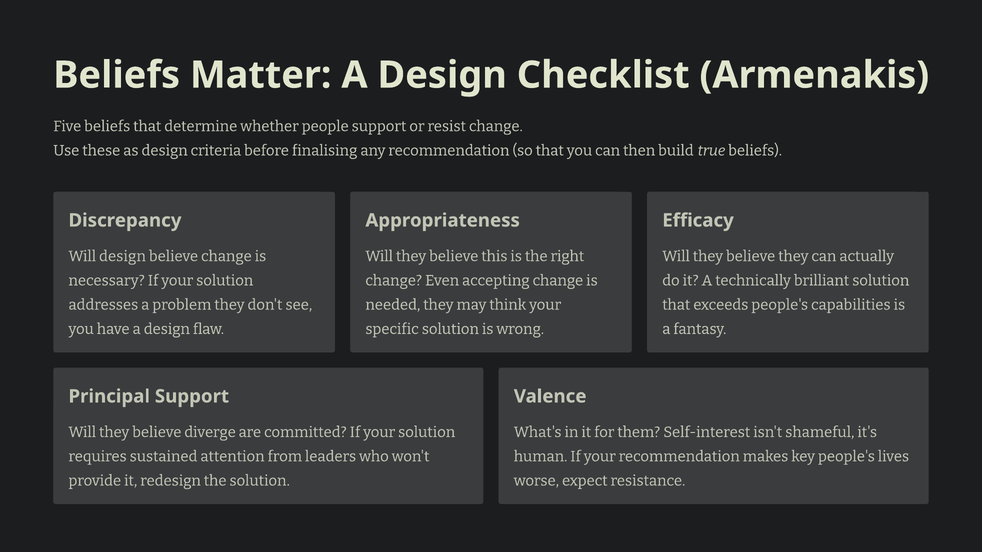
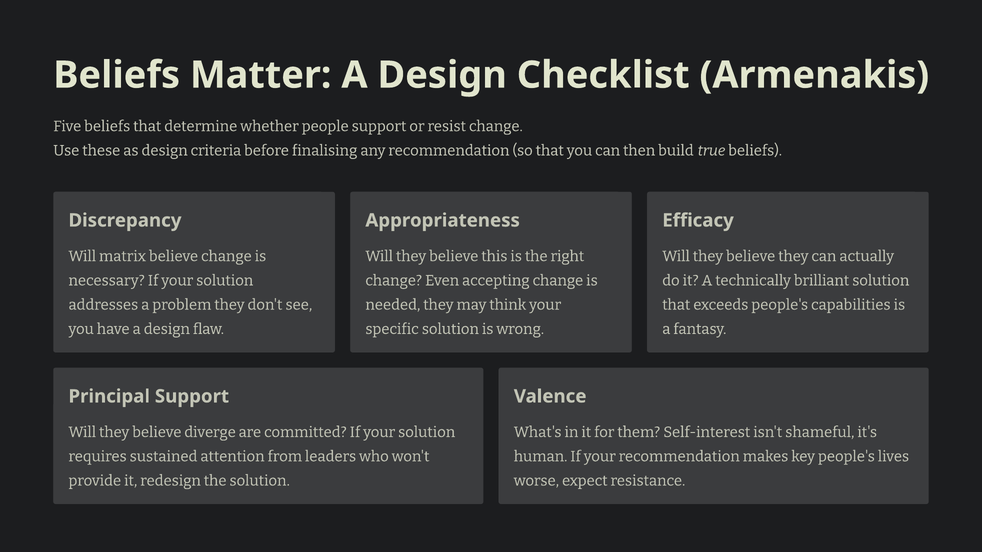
Will design: design -> matrix
